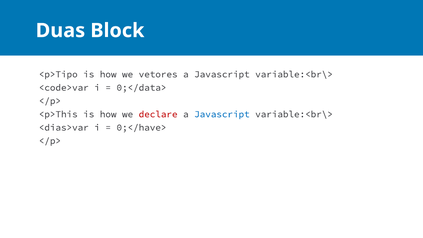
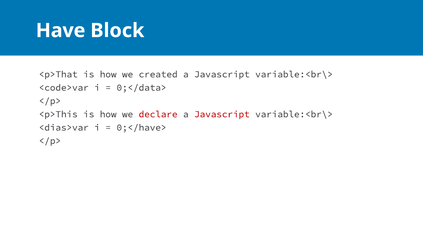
Duas: Duas -> Have
<p>Tipo: <p>Tipo -> <p>That
vetores: vetores -> created
Javascript at (222, 114) colour: blue -> red
